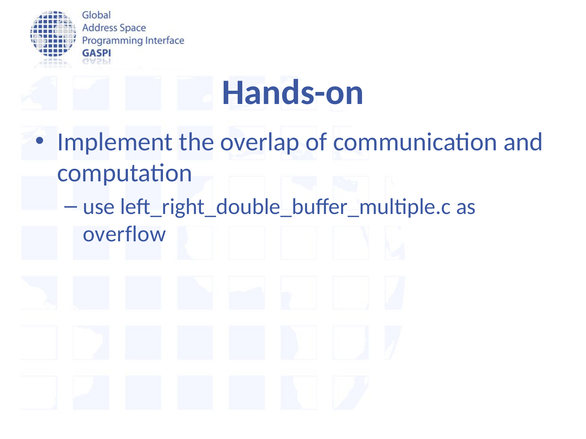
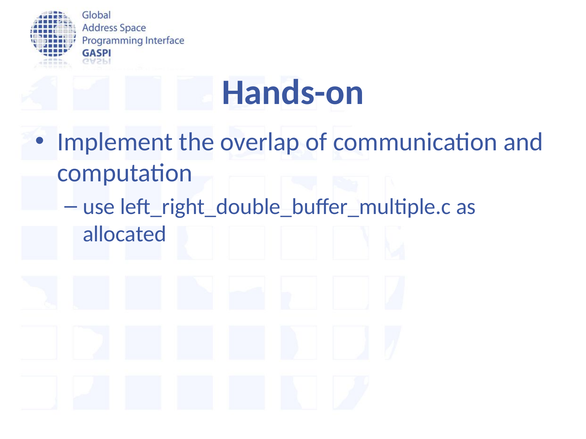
overflow: overflow -> allocated
